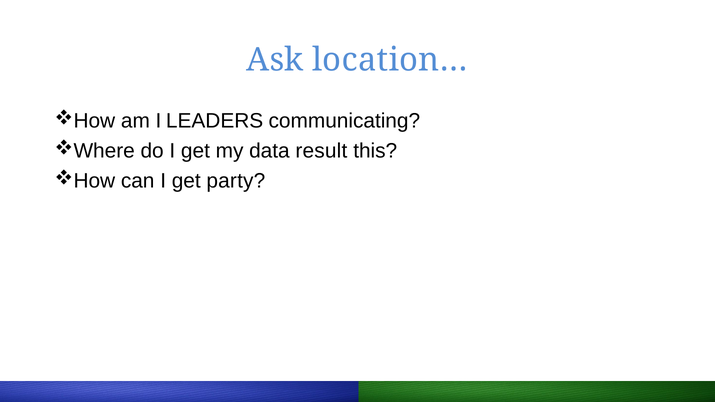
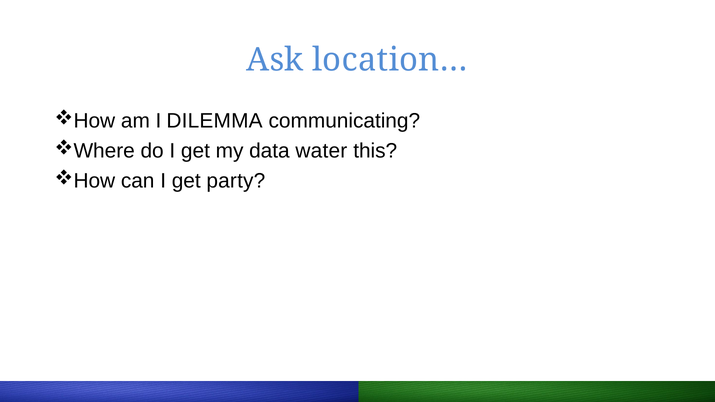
LEADERS: LEADERS -> DILEMMA
result: result -> water
